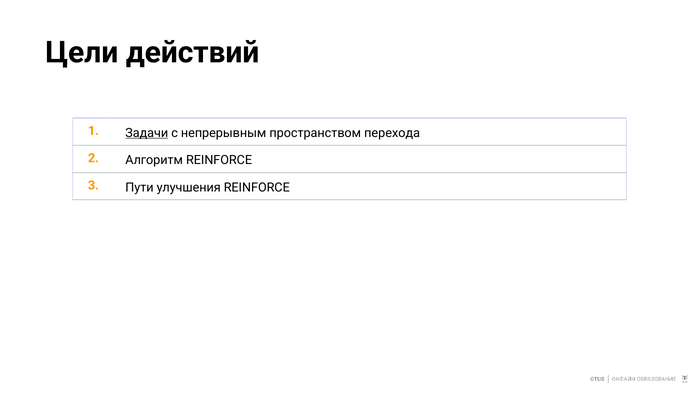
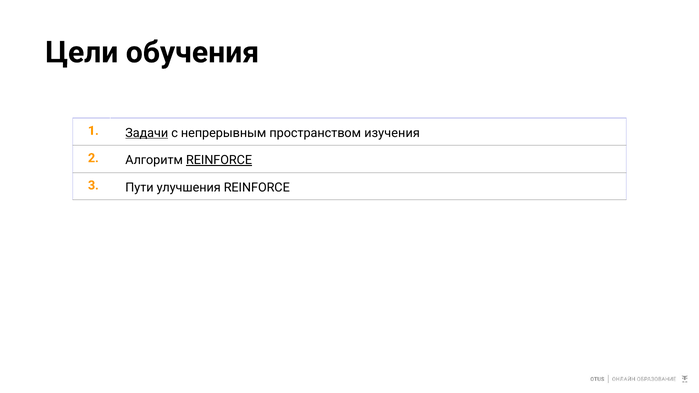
действий: действий -> обучения
перехода: перехода -> изучения
REINFORCE at (219, 160) underline: none -> present
